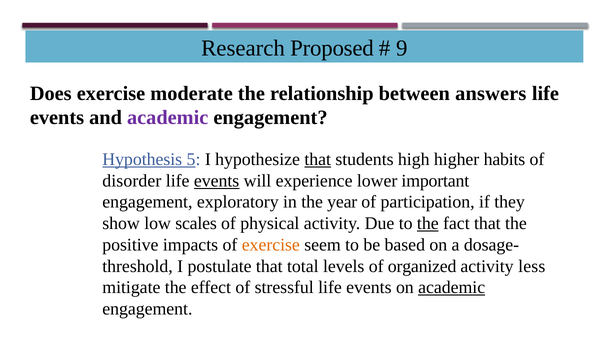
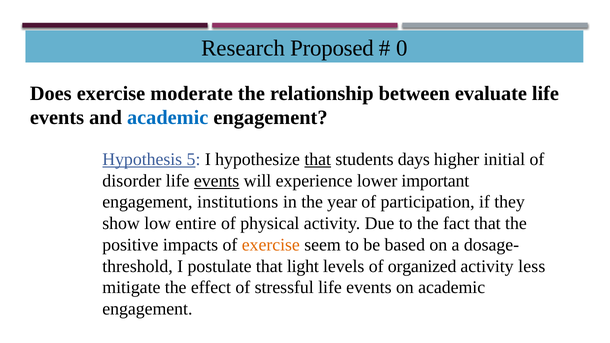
9: 9 -> 0
answers: answers -> evaluate
academic at (168, 118) colour: purple -> blue
high: high -> days
habits: habits -> initial
exploratory: exploratory -> institutions
scales: scales -> entire
the at (428, 224) underline: present -> none
total: total -> light
academic at (452, 288) underline: present -> none
